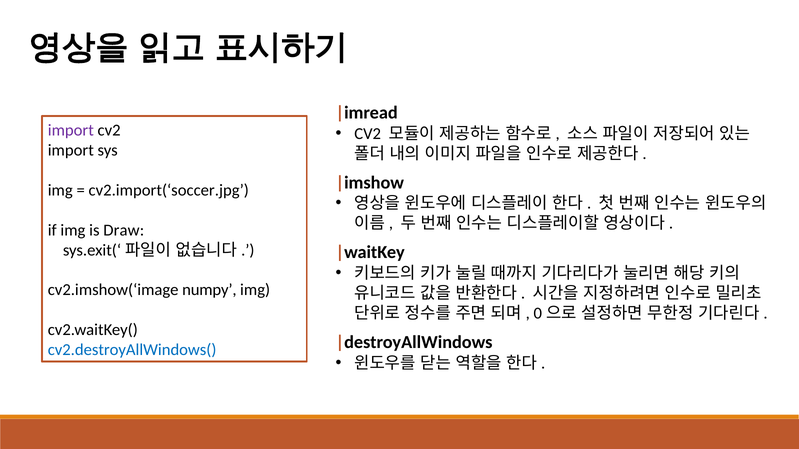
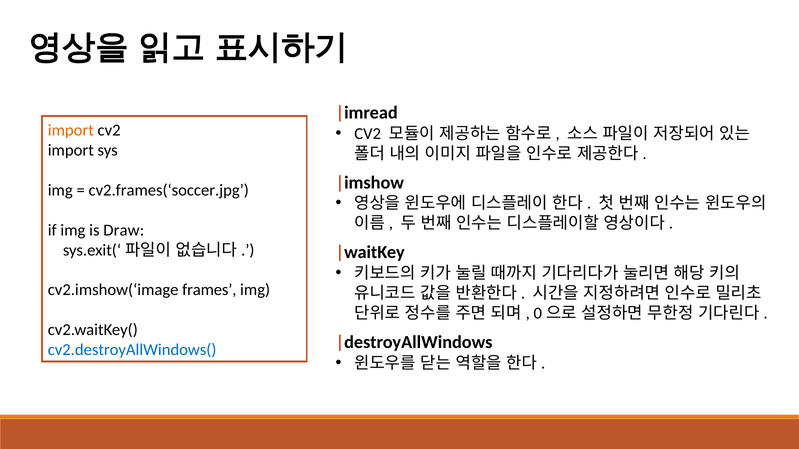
import at (71, 130) colour: purple -> orange
cv2.import(‘soccer.jpg: cv2.import(‘soccer.jpg -> cv2.frames(‘soccer.jpg
numpy: numpy -> frames
